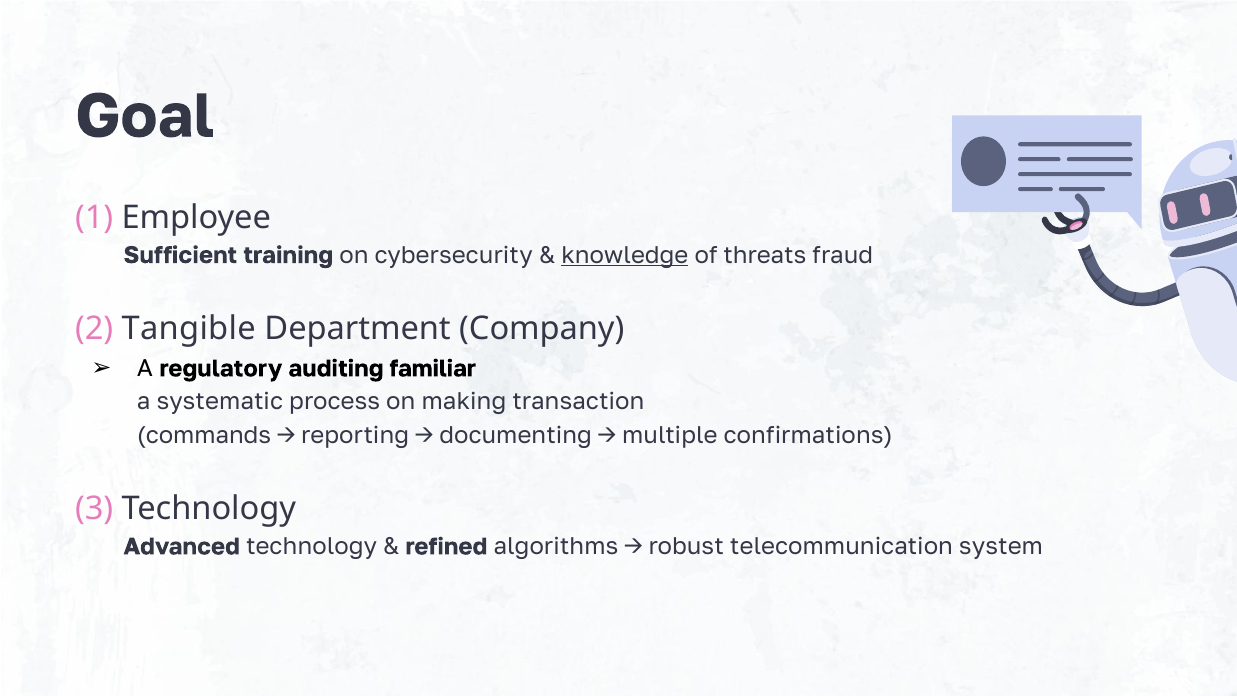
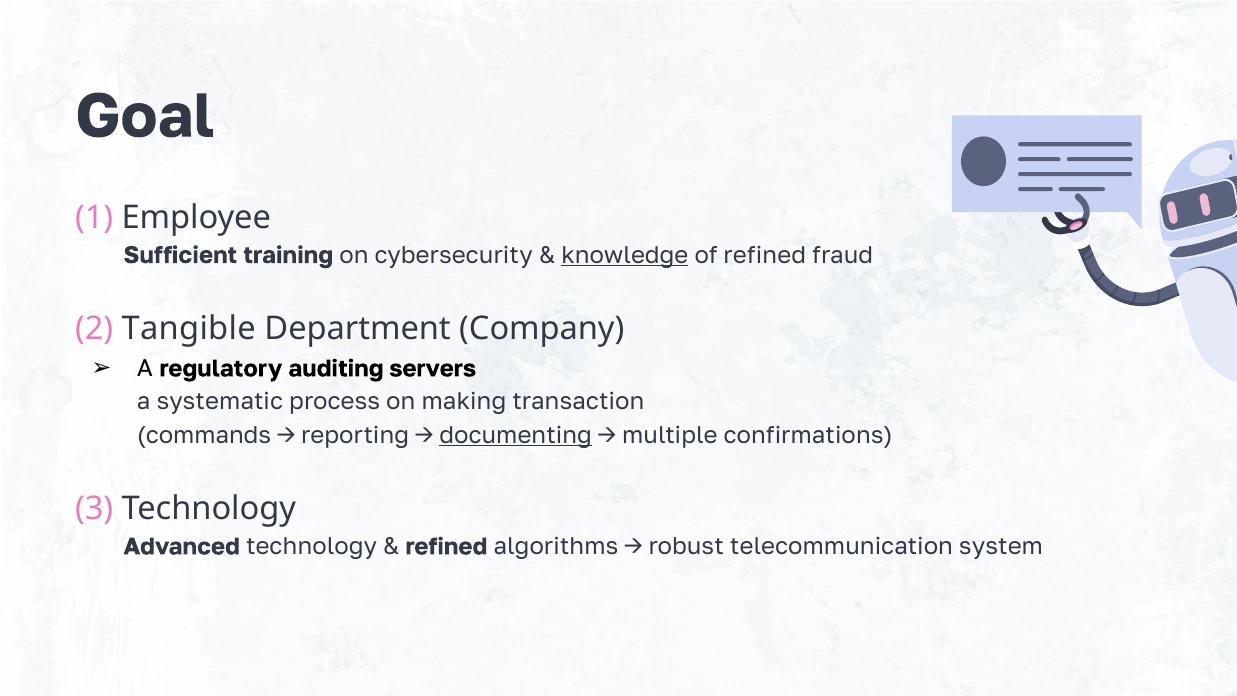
of threats: threats -> refined
familiar: familiar -> servers
documenting underline: none -> present
